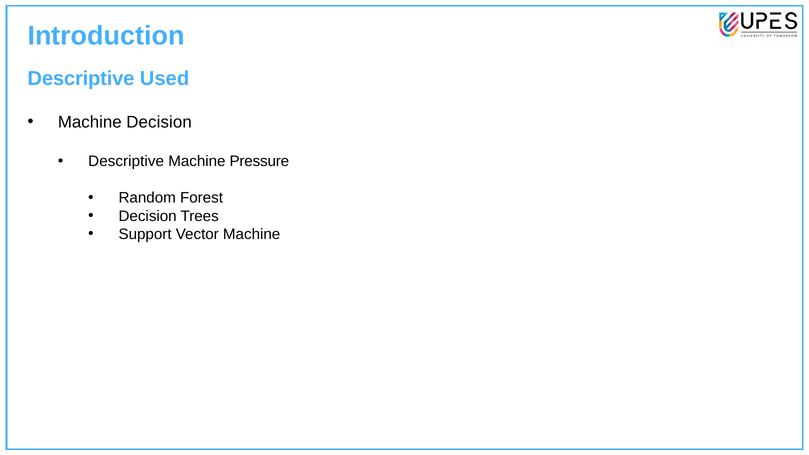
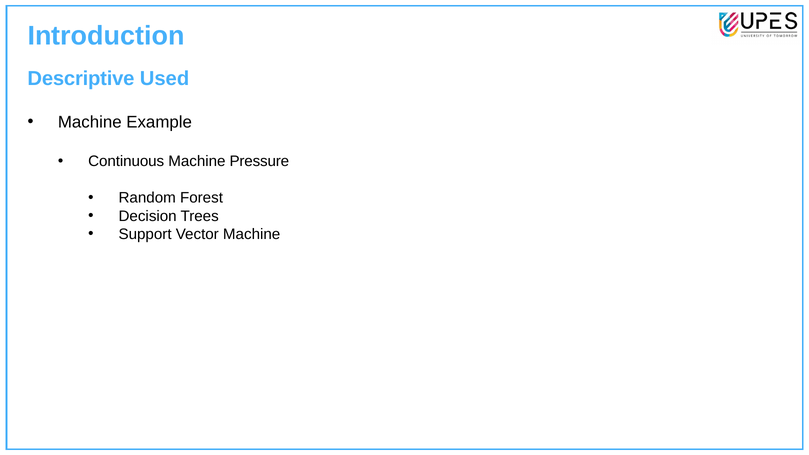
Machine Decision: Decision -> Example
Descriptive at (126, 161): Descriptive -> Continuous
